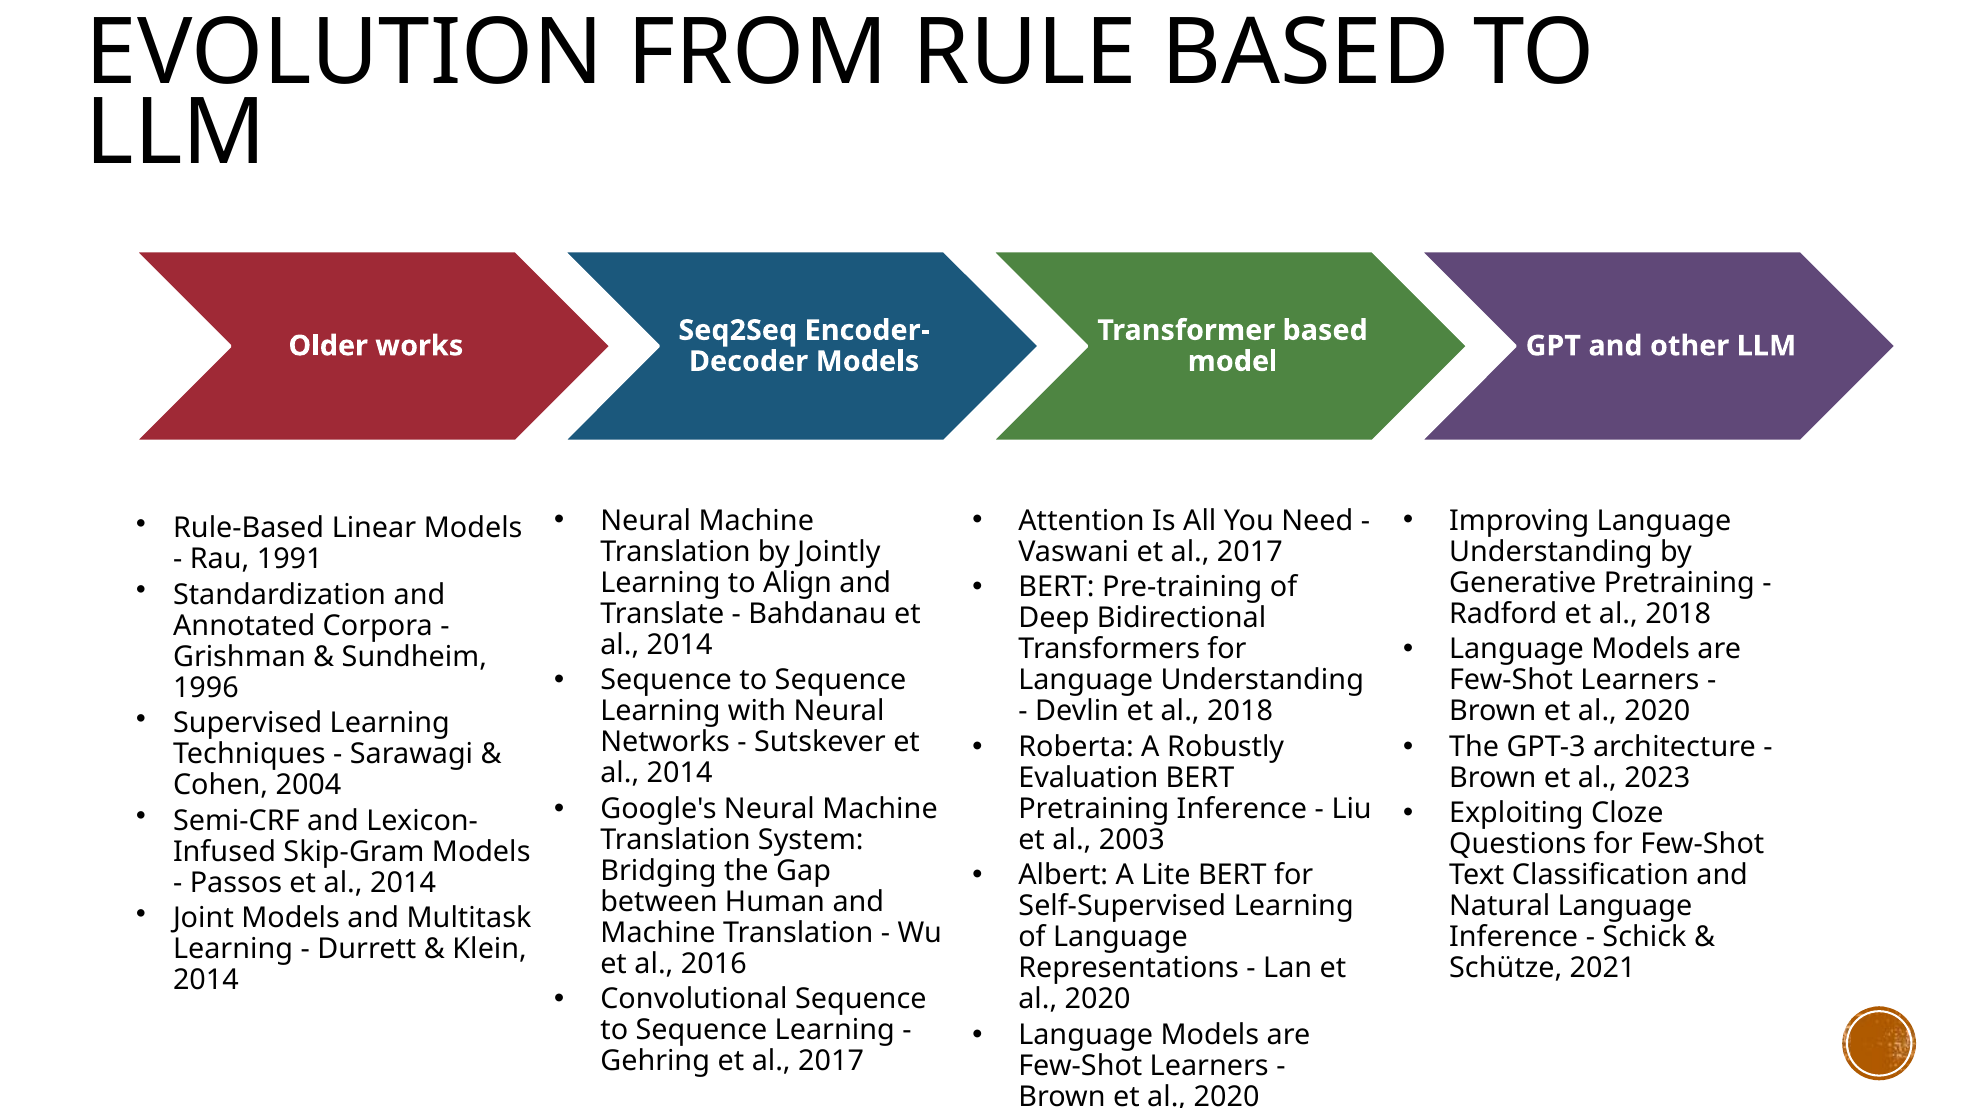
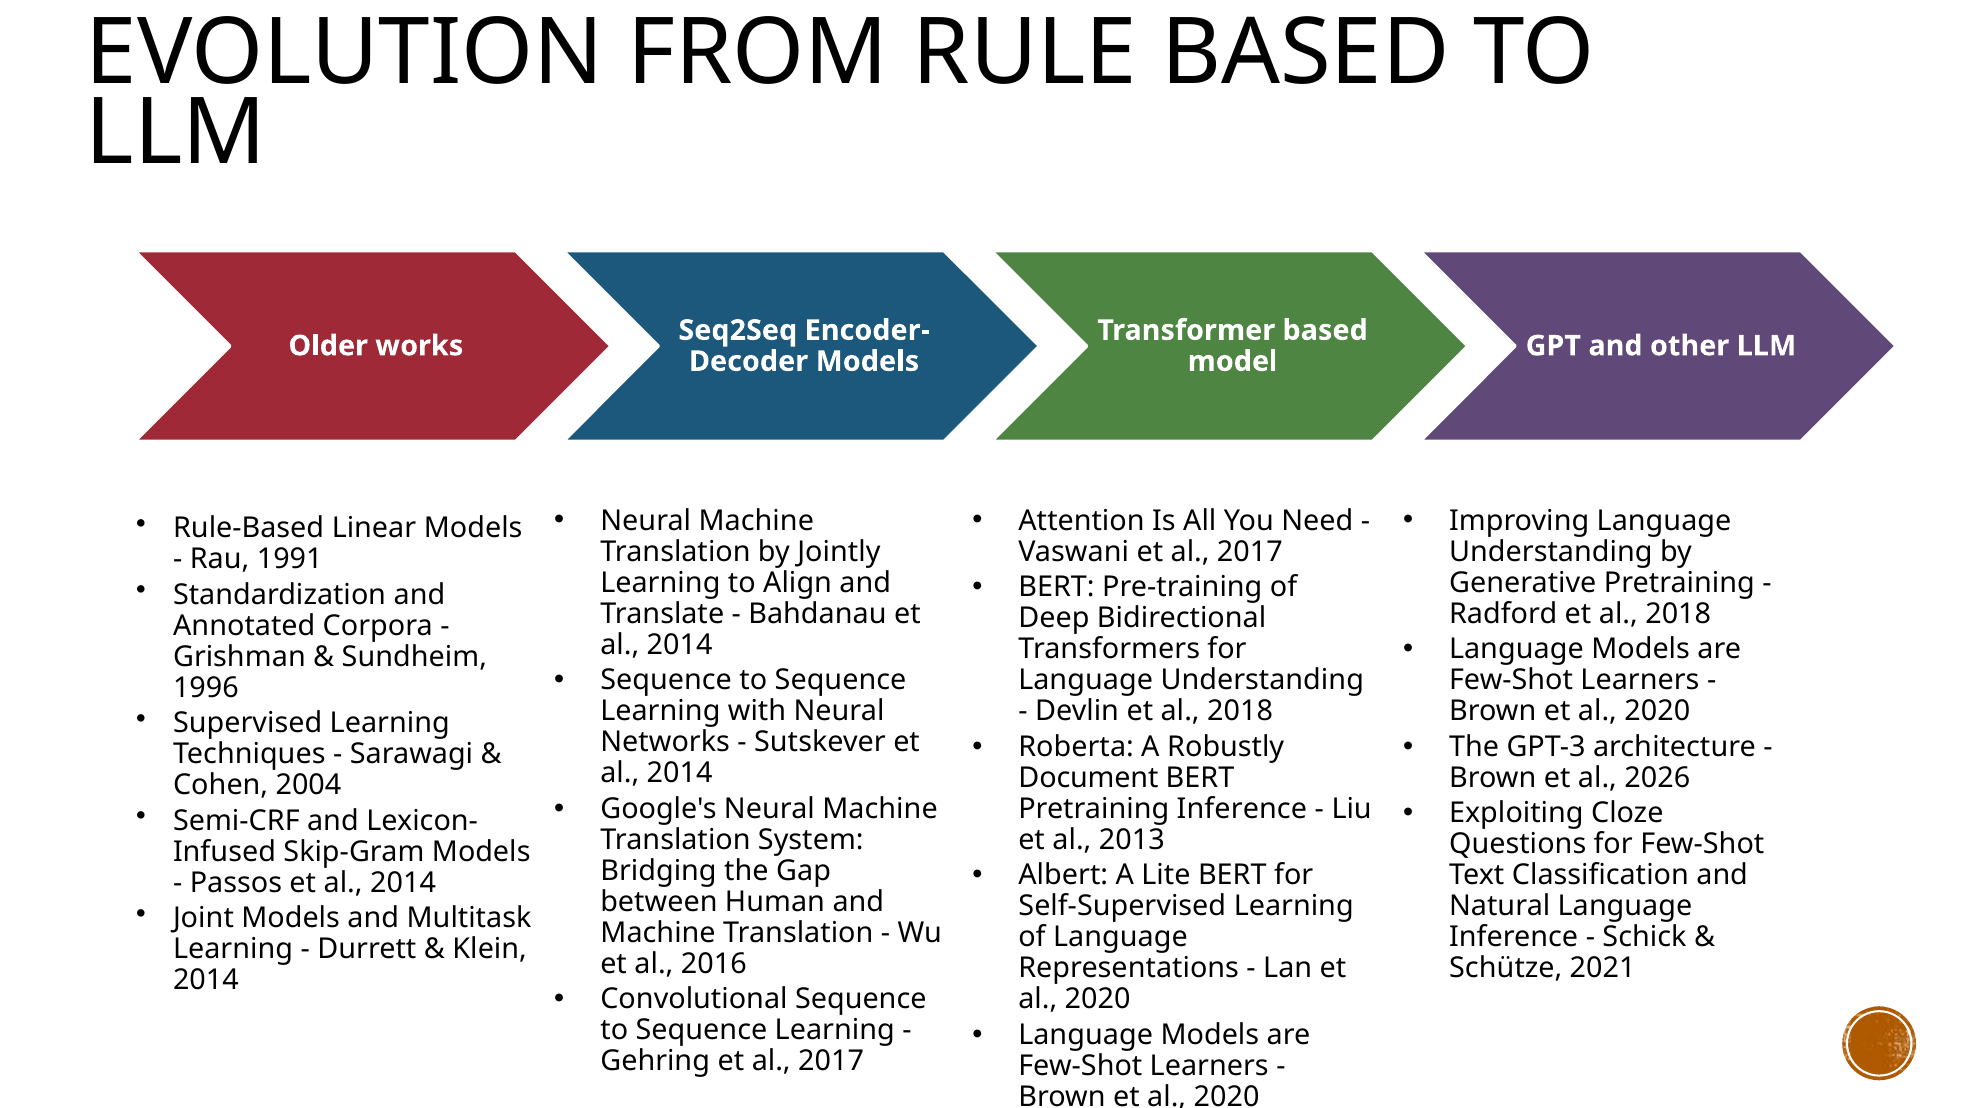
Evaluation: Evaluation -> Document
2023: 2023 -> 2026
2003: 2003 -> 2013
